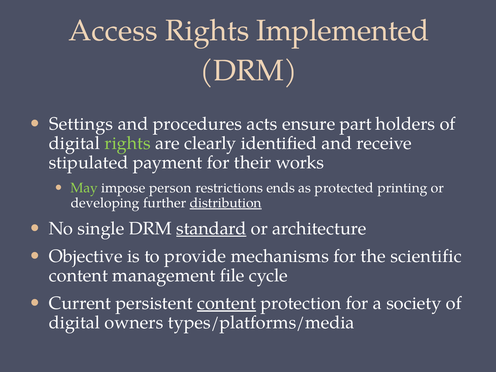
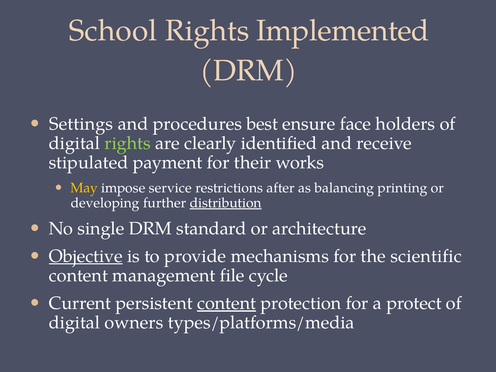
Access: Access -> School
acts: acts -> best
part: part -> face
May colour: light green -> yellow
person: person -> service
ends: ends -> after
protected: protected -> balancing
standard underline: present -> none
Objective underline: none -> present
society: society -> protect
